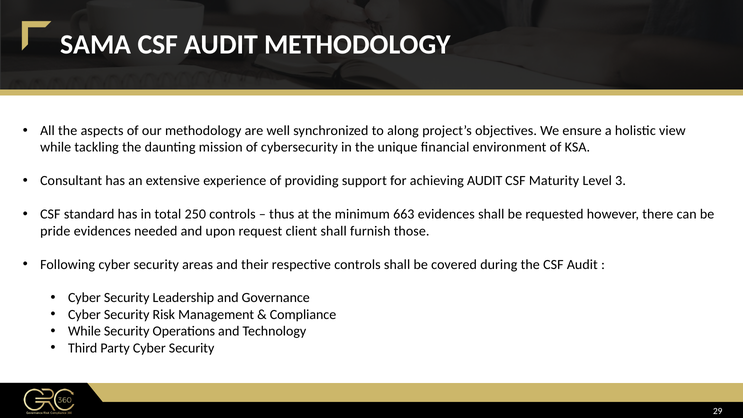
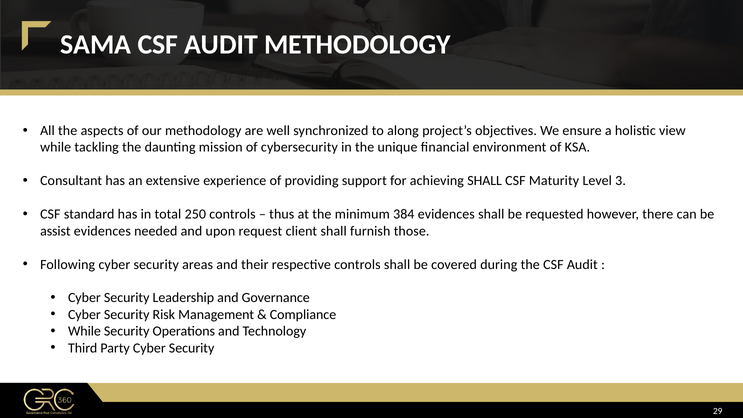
achieving AUDIT: AUDIT -> SHALL
663: 663 -> 384
pride: pride -> assist
